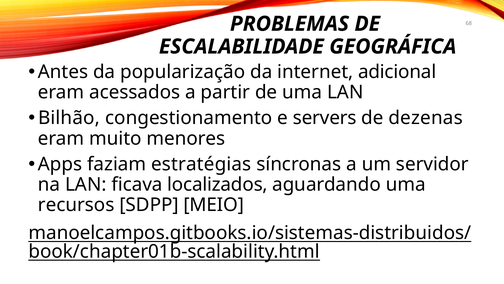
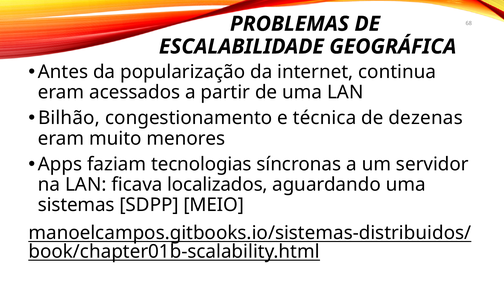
adicional: adicional -> continua
servers: servers -> técnica
estratégias: estratégias -> tecnologias
recursos: recursos -> sistemas
